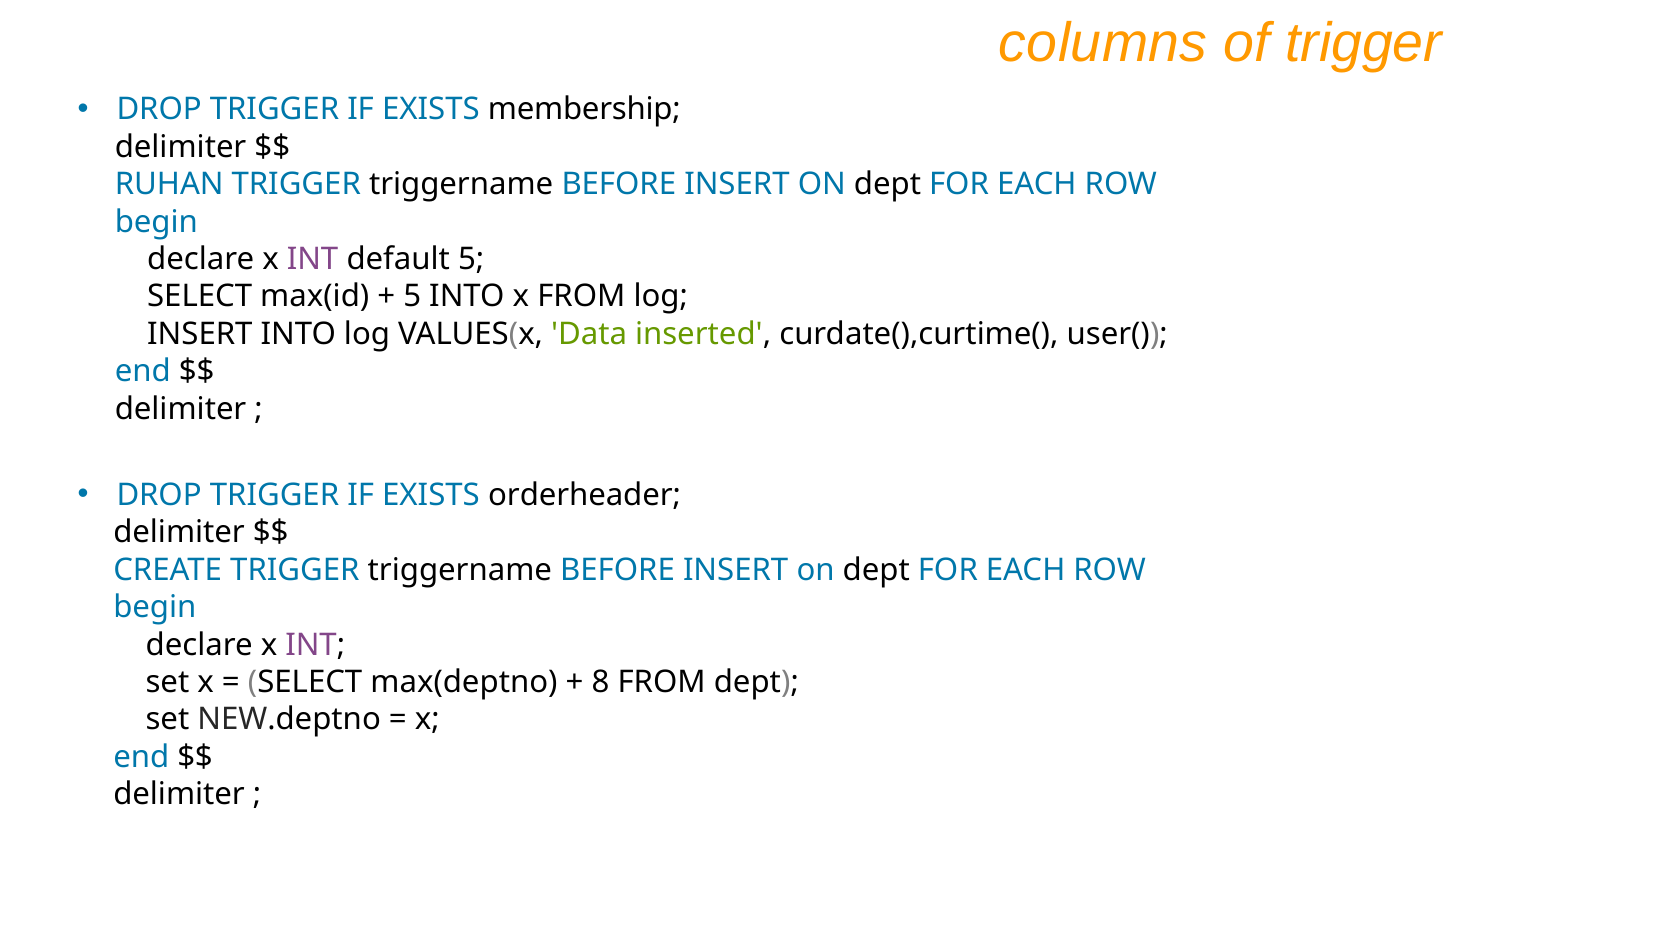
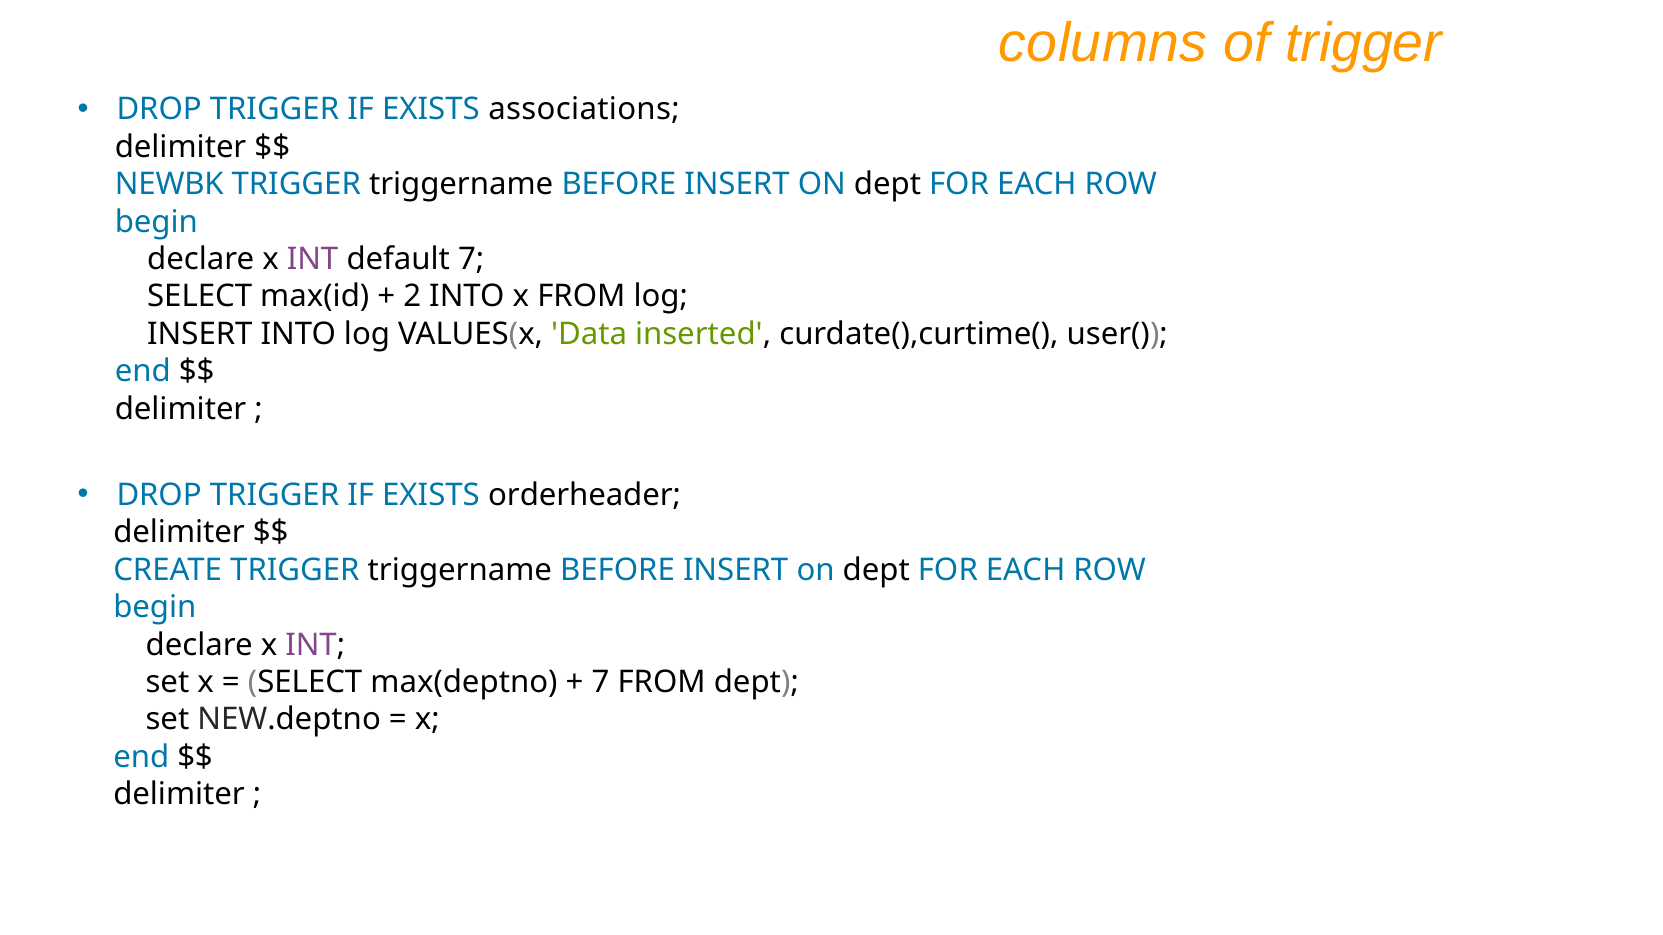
membership: membership -> associations
RUHAN: RUHAN -> NEWBK
default 5: 5 -> 7
5 at (412, 297): 5 -> 2
8 at (600, 683): 8 -> 7
